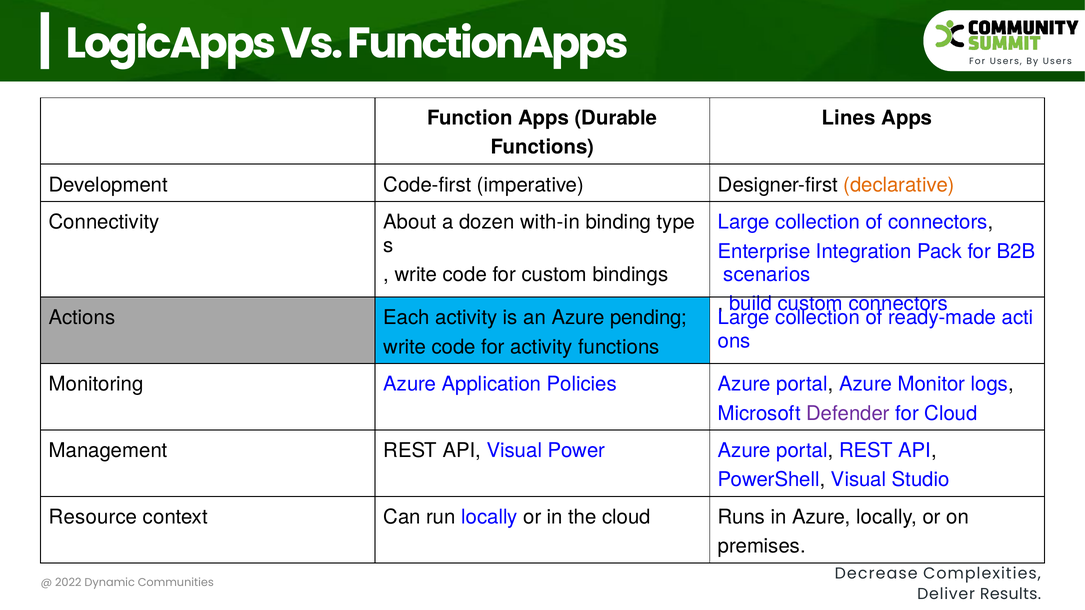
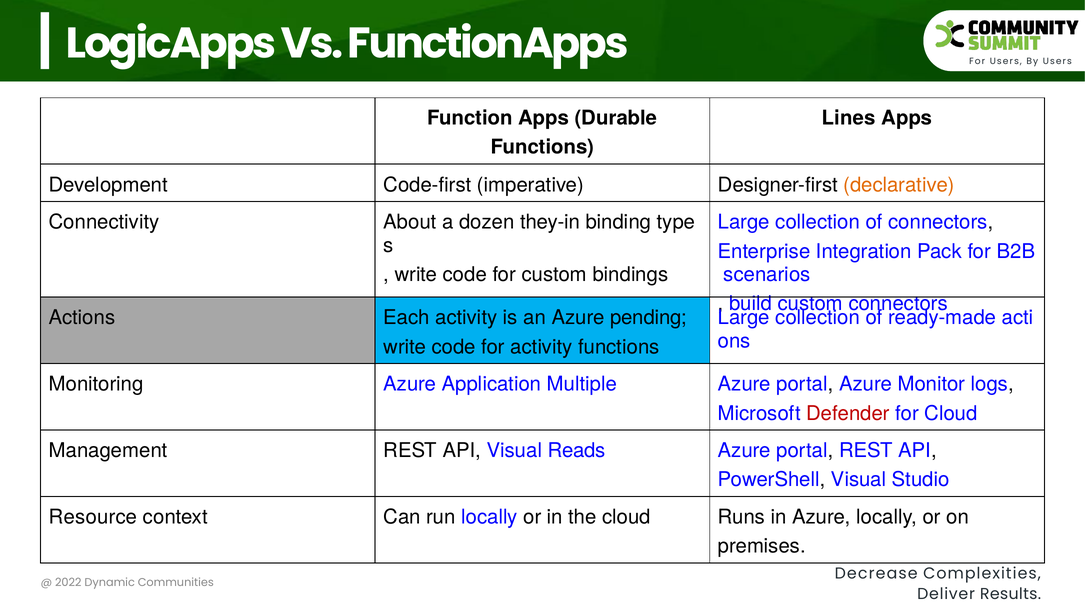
with-in: with-in -> they-in
Policies: Policies -> Multiple
Defender colour: purple -> red
Power: Power -> Reads
